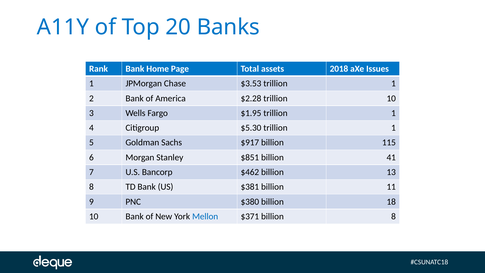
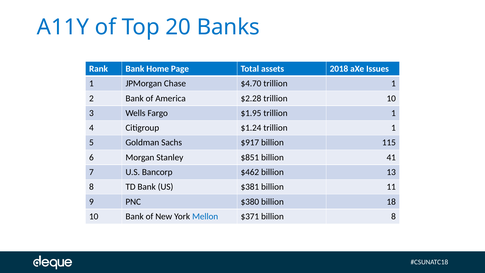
$3.53: $3.53 -> $4.70
$5.30: $5.30 -> $1.24
